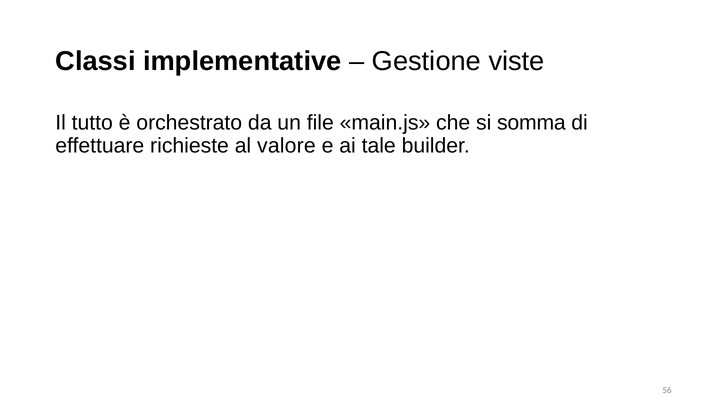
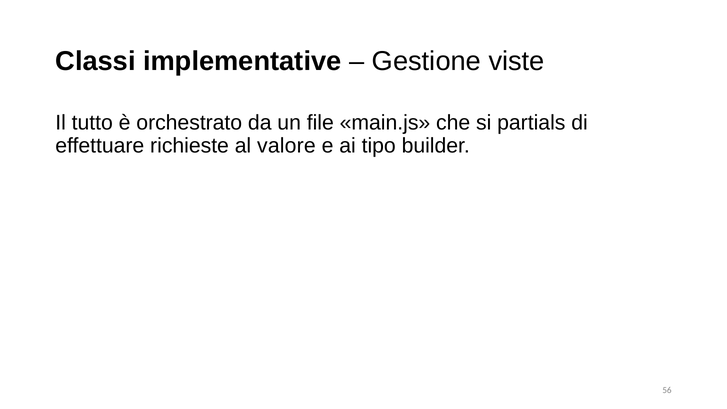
somma: somma -> partials
tale: tale -> tipo
